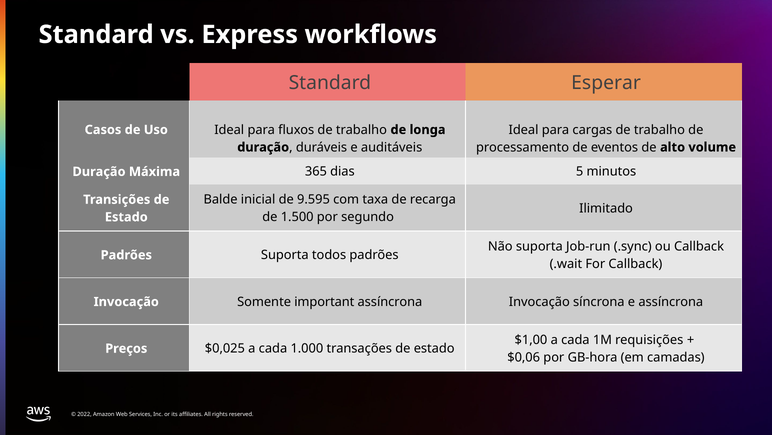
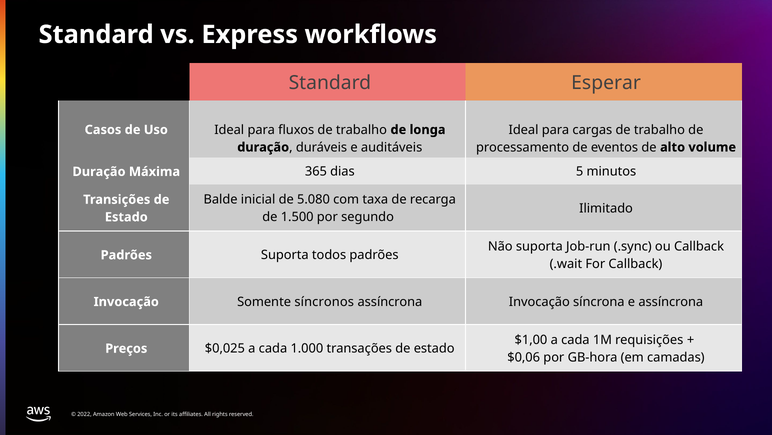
9.595: 9.595 -> 5.080
important: important -> síncronos
